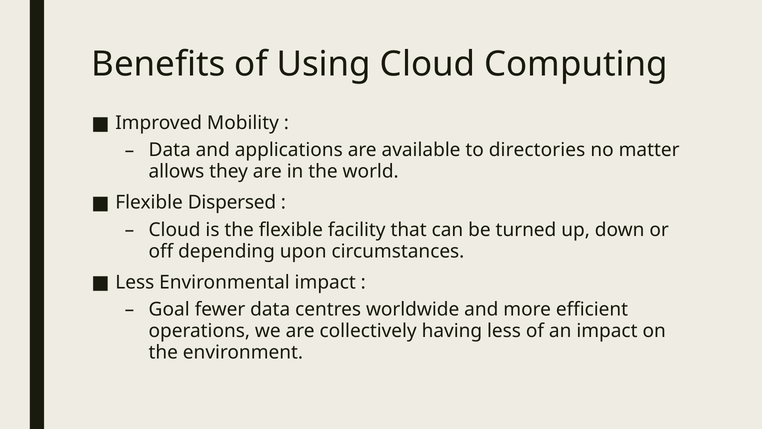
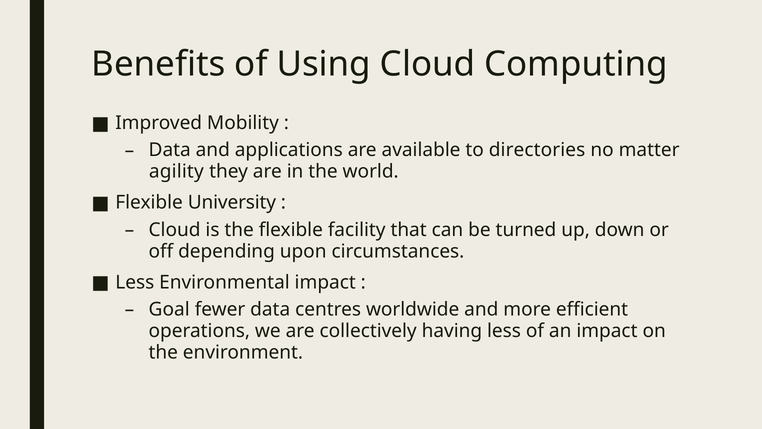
allows: allows -> agility
Dispersed: Dispersed -> University
